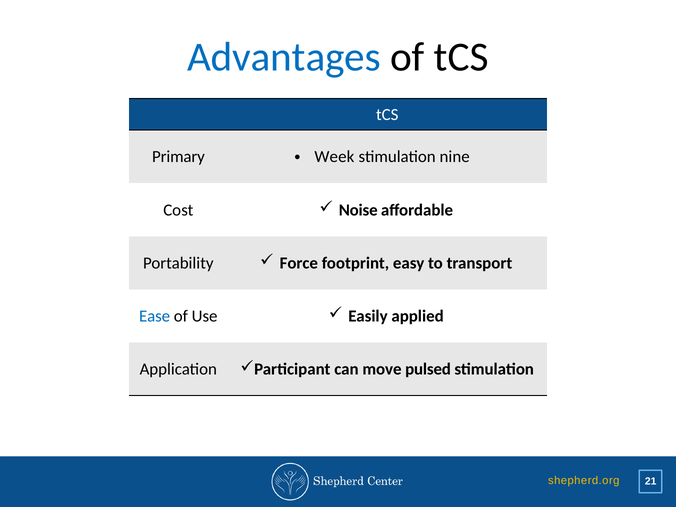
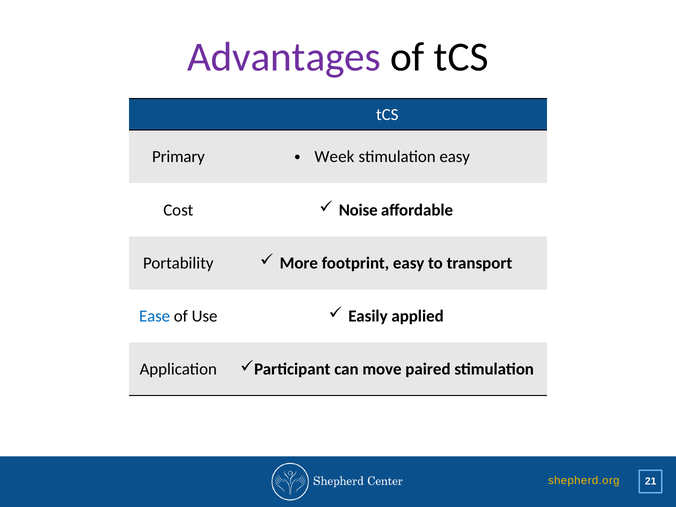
Advantages colour: blue -> purple
stimulation nine: nine -> easy
Force: Force -> More
pulsed: pulsed -> paired
